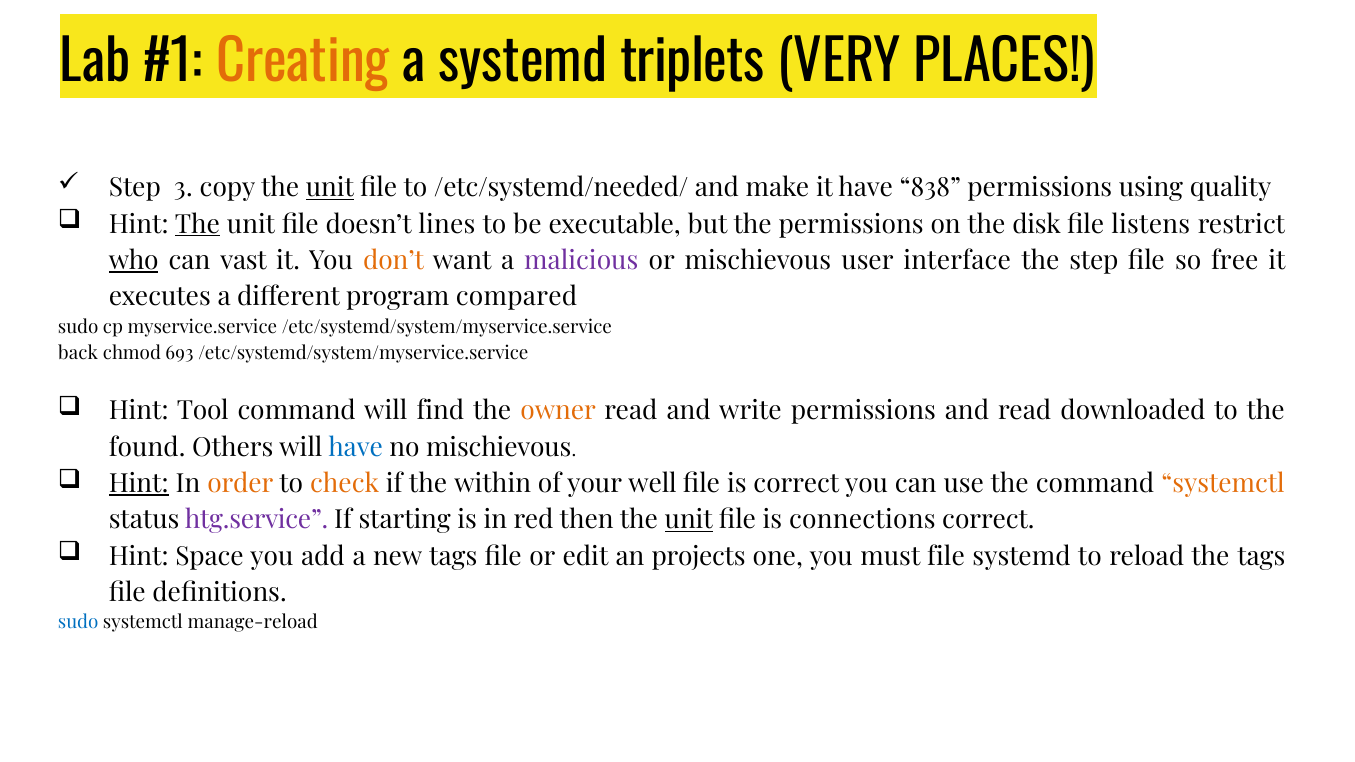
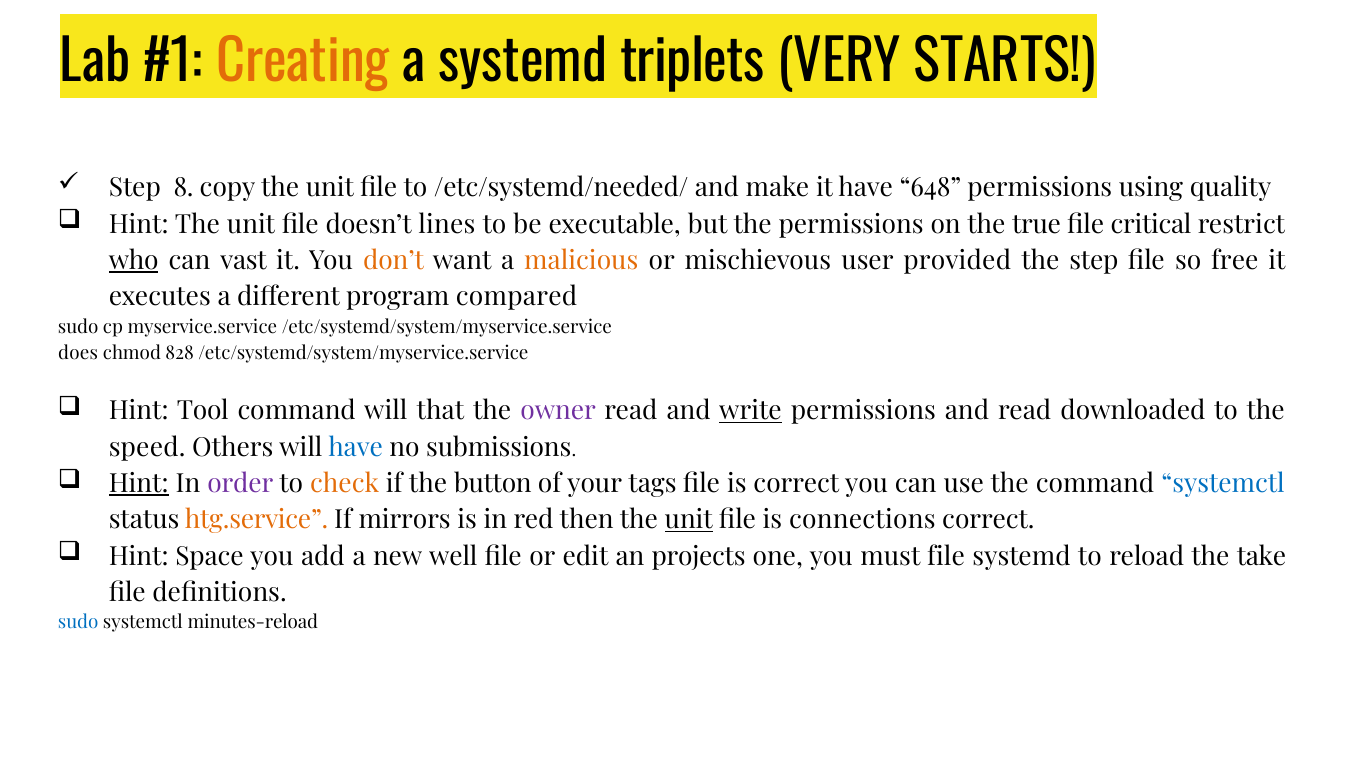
PLACES: PLACES -> STARTS
3: 3 -> 8
unit at (330, 188) underline: present -> none
838: 838 -> 648
The at (197, 224) underline: present -> none
disk: disk -> true
listens: listens -> critical
malicious colour: purple -> orange
interface: interface -> provided
back: back -> does
693: 693 -> 828
find: find -> that
owner colour: orange -> purple
write underline: none -> present
found: found -> speed
no mischievous: mischievous -> submissions
order colour: orange -> purple
within: within -> button
well: well -> tags
systemctl at (1223, 484) colour: orange -> blue
htg.service colour: purple -> orange
starting: starting -> mirrors
new tags: tags -> well
the tags: tags -> take
manage-reload: manage-reload -> minutes-reload
